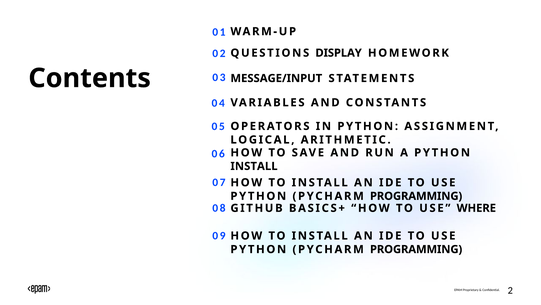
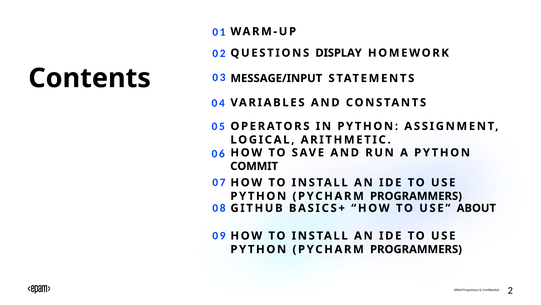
INSTALL at (254, 166): INSTALL -> COMMIT
PROGRAMMING at (416, 196): PROGRAMMING -> PROGRAMMERS
WHERE: WHERE -> ABOUT
PROGRAMMING at (416, 249): PROGRAMMING -> PROGRAMMERS
